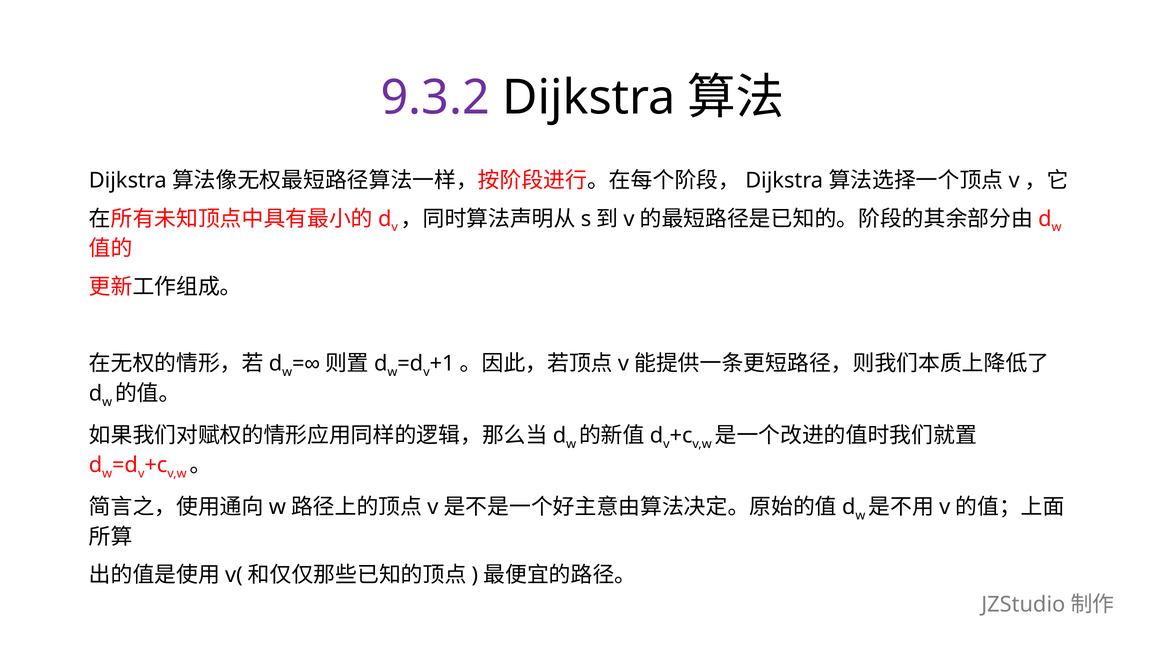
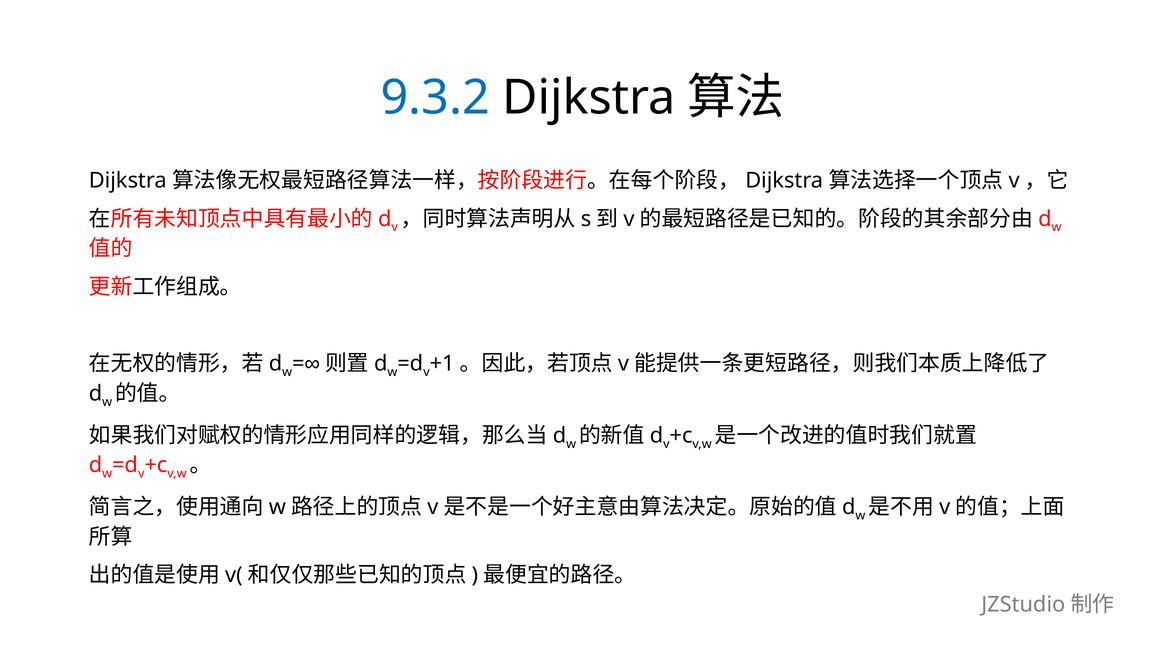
9.3.2 colour: purple -> blue
